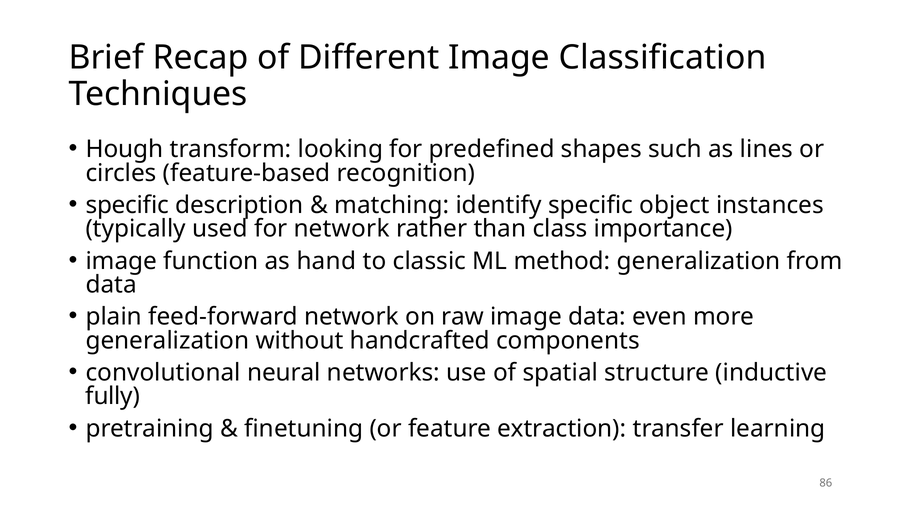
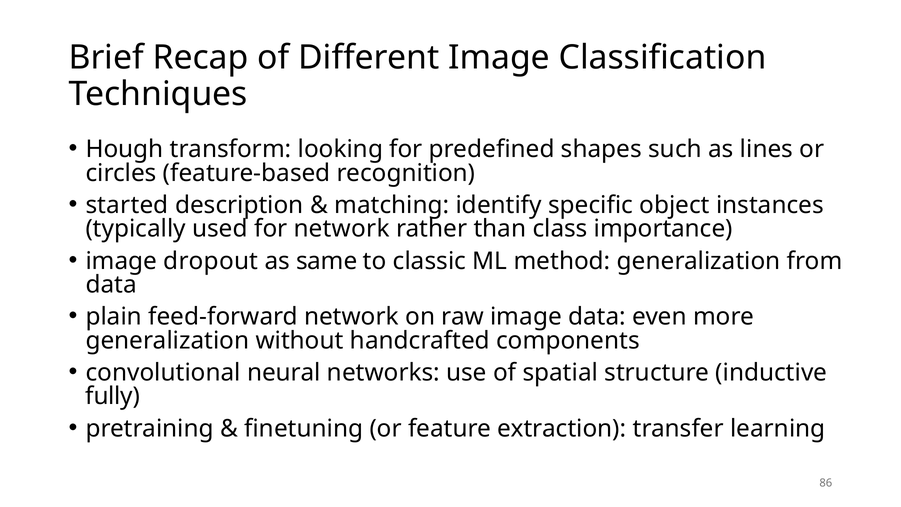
specific at (127, 205): specific -> started
function: function -> dropout
hand: hand -> same
